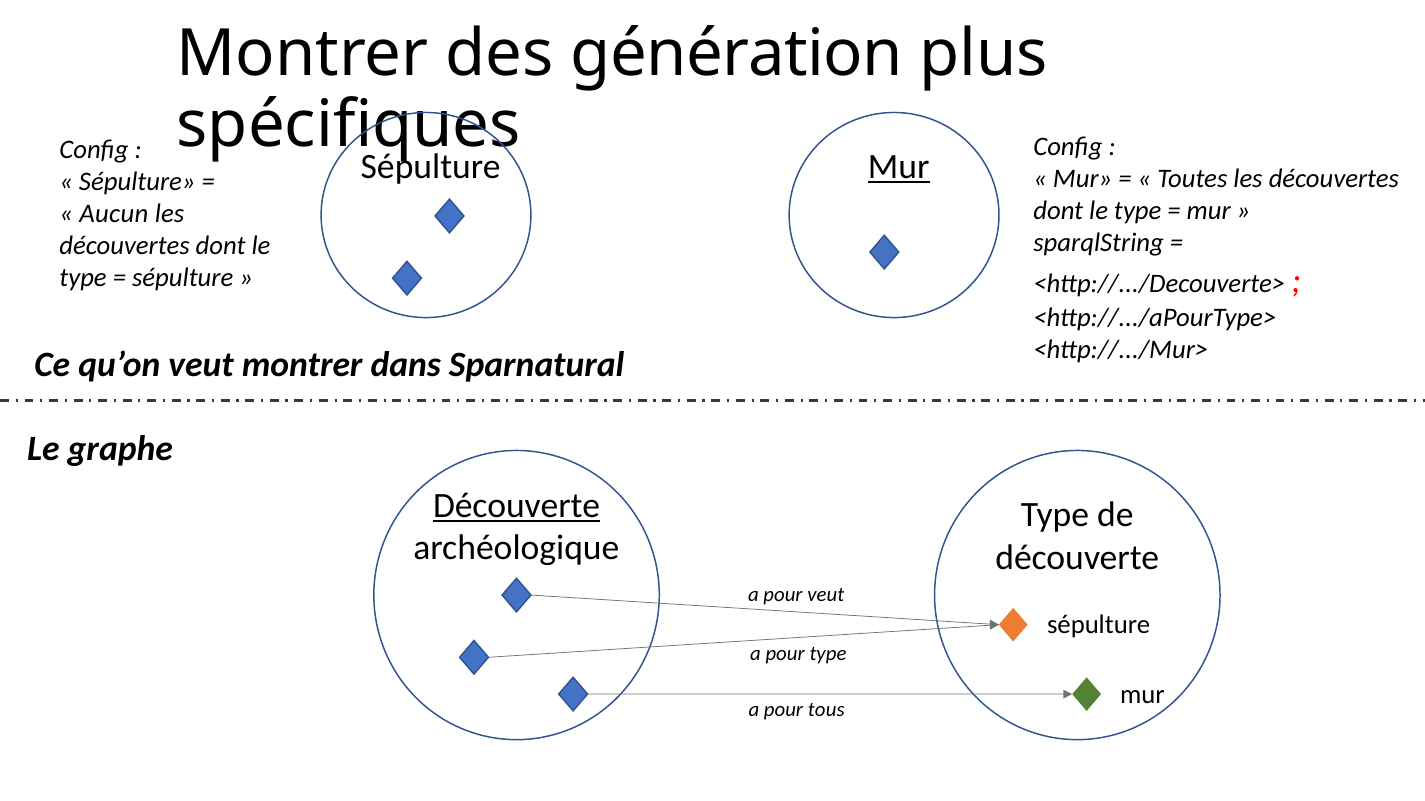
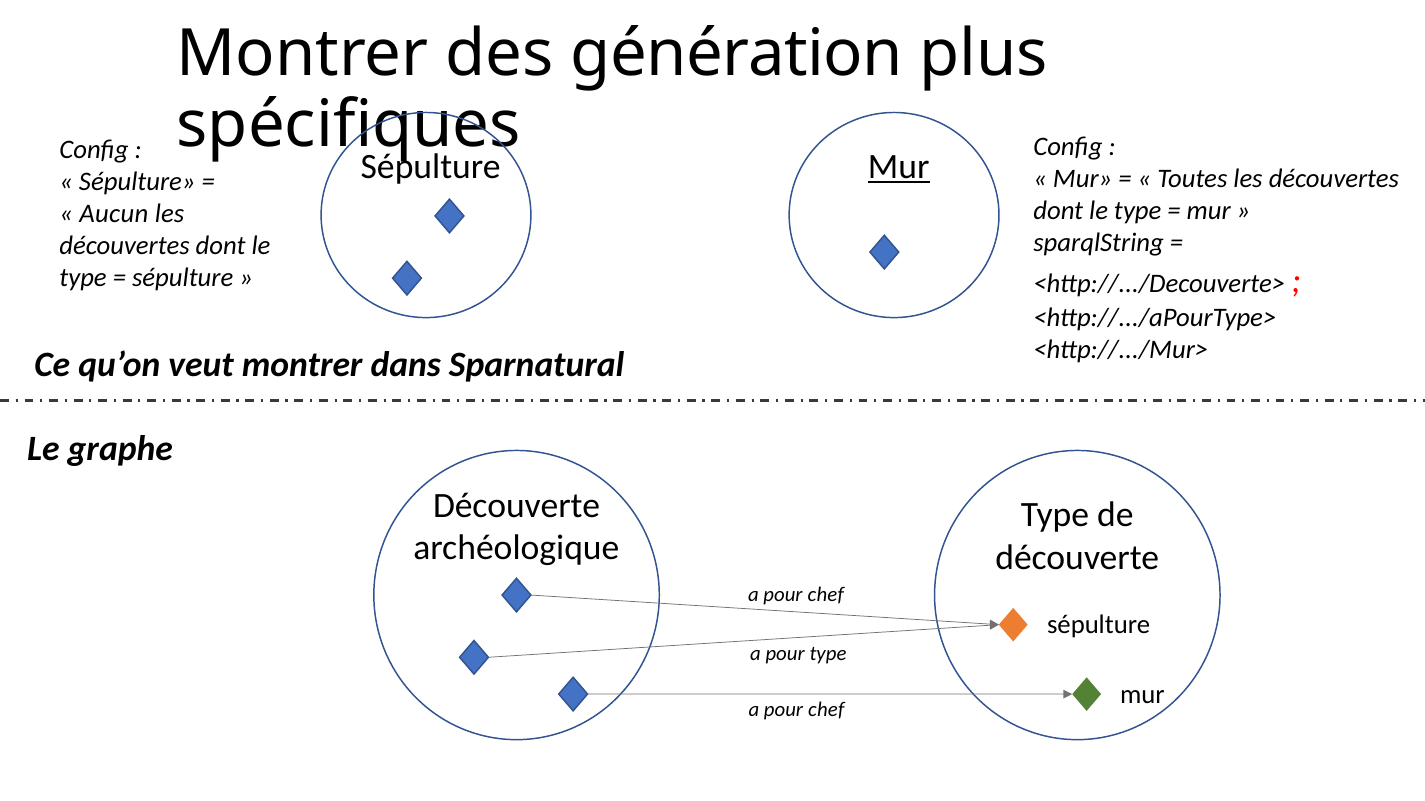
Découverte at (517, 506) underline: present -> none
veut at (826, 595): veut -> chef
tous at (826, 710): tous -> chef
